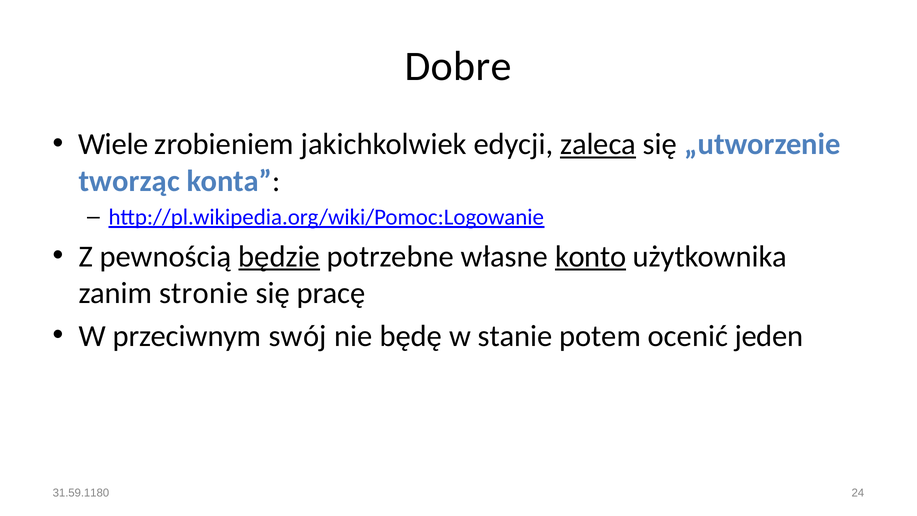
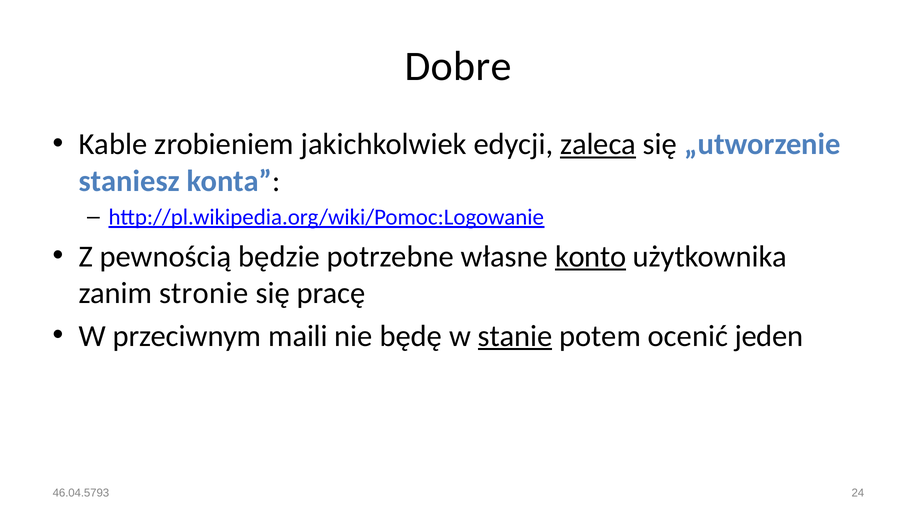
Wiele: Wiele -> Kable
tworząc: tworząc -> staniesz
będzie underline: present -> none
swój: swój -> maili
stanie underline: none -> present
31.59.1180: 31.59.1180 -> 46.04.5793
